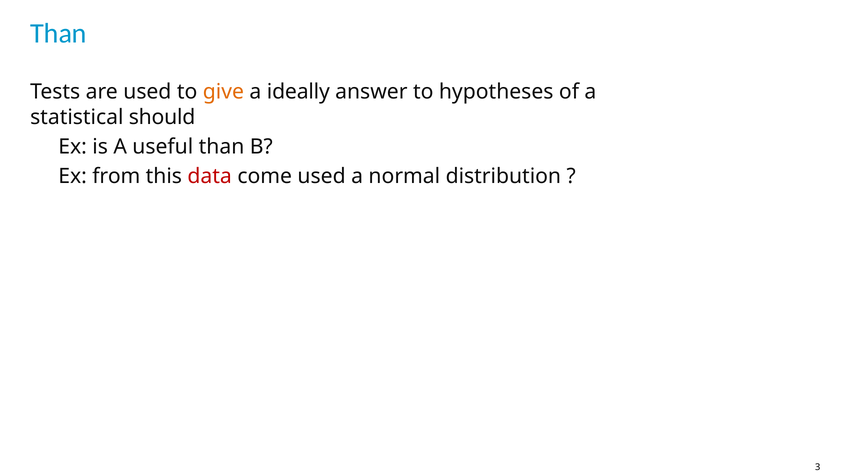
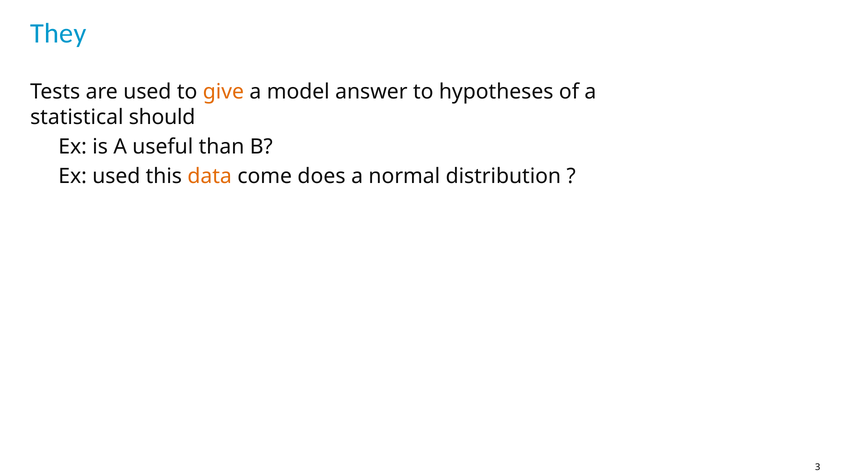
Than at (58, 33): Than -> They
ideally: ideally -> model
Ex from: from -> used
data colour: red -> orange
come used: used -> does
